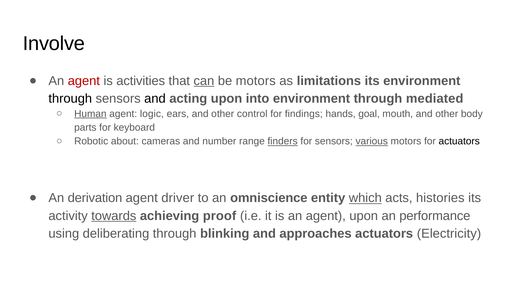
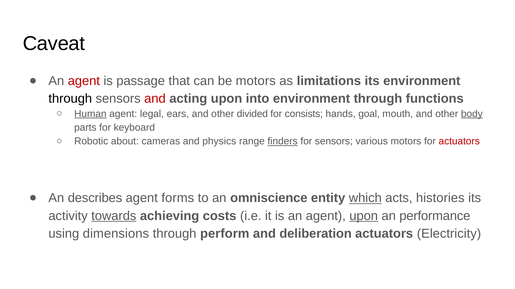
Involve: Involve -> Caveat
activities: activities -> passage
can underline: present -> none
and at (155, 99) colour: black -> red
mediated: mediated -> functions
logic: logic -> legal
control: control -> divided
findings: findings -> consists
body underline: none -> present
number: number -> physics
various underline: present -> none
actuators at (459, 142) colour: black -> red
derivation: derivation -> describes
driver: driver -> forms
proof: proof -> costs
upon at (364, 216) underline: none -> present
deliberating: deliberating -> dimensions
blinking: blinking -> perform
approaches: approaches -> deliberation
